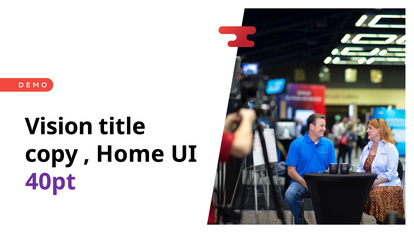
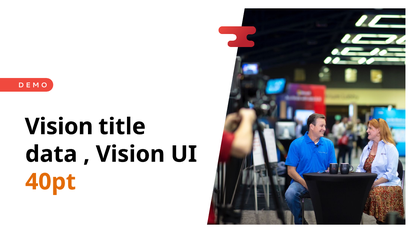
copy: copy -> data
Home at (130, 154): Home -> Vision
40pt colour: purple -> orange
